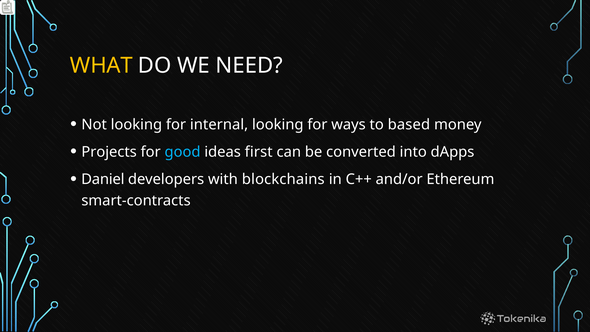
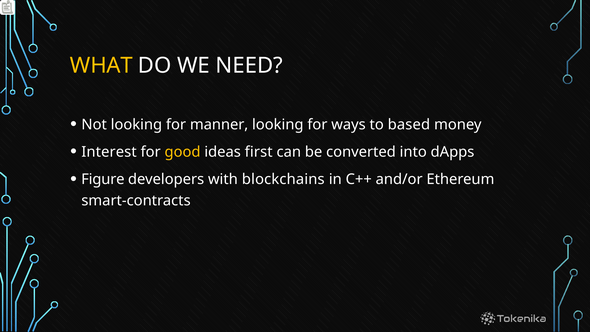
internal: internal -> manner
Projects: Projects -> Interest
good colour: light blue -> yellow
Daniel: Daniel -> Figure
